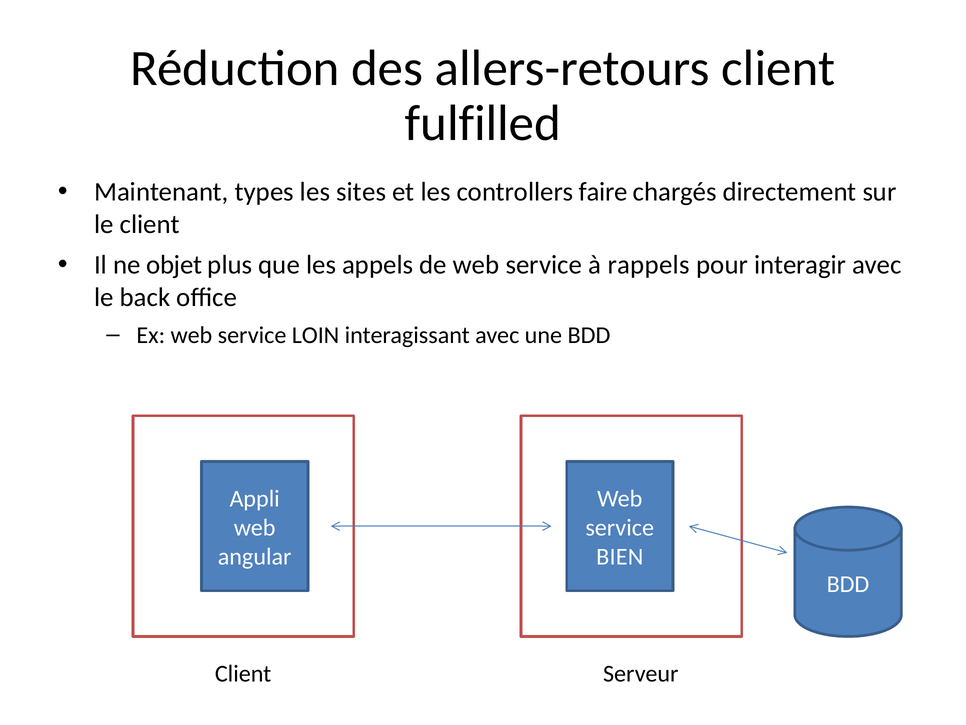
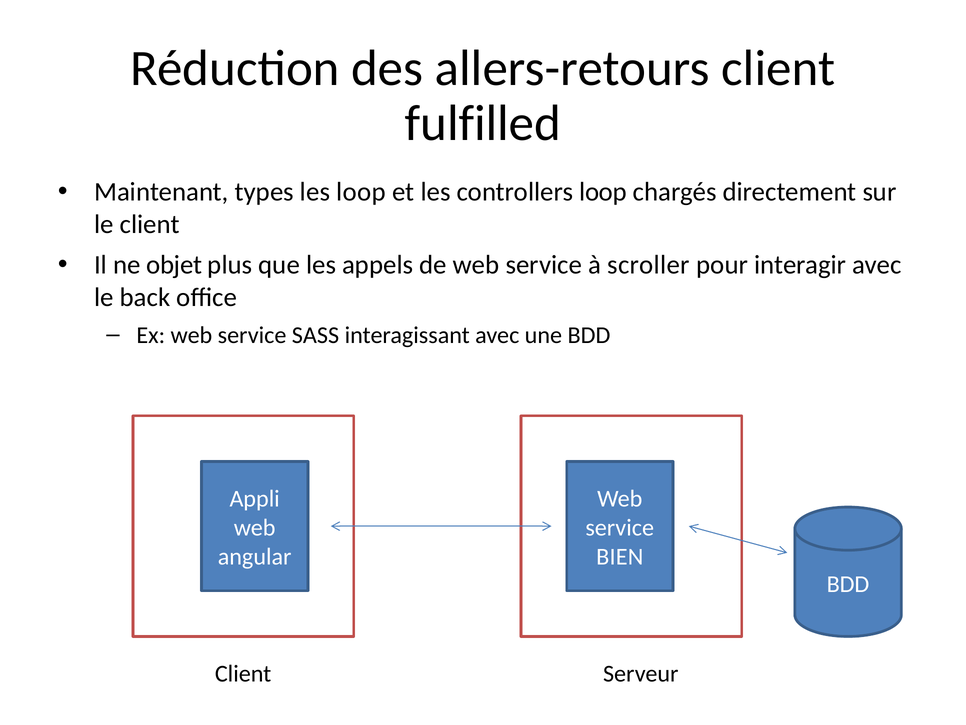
les sites: sites -> loop
controllers faire: faire -> loop
rappels: rappels -> scroller
LOIN: LOIN -> SASS
